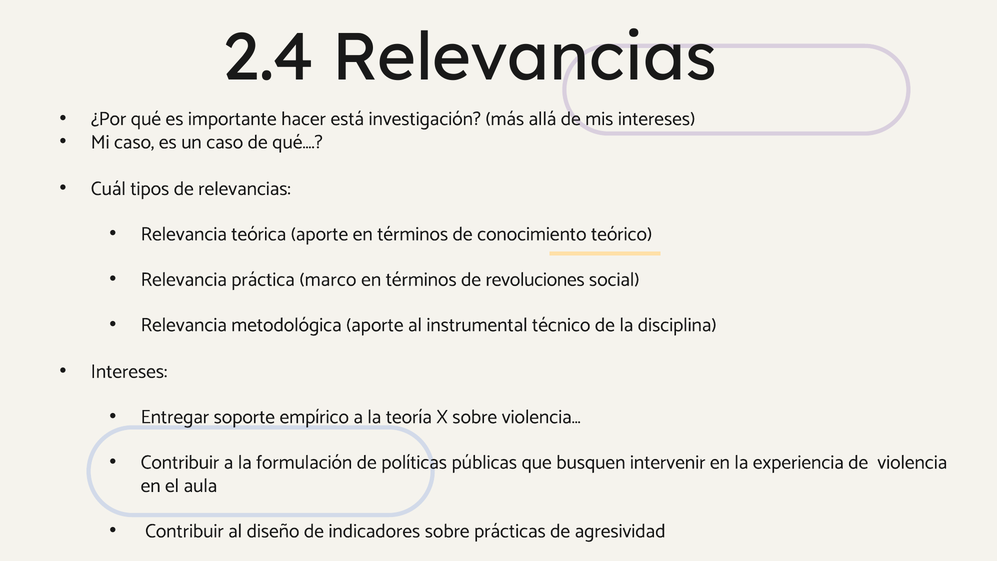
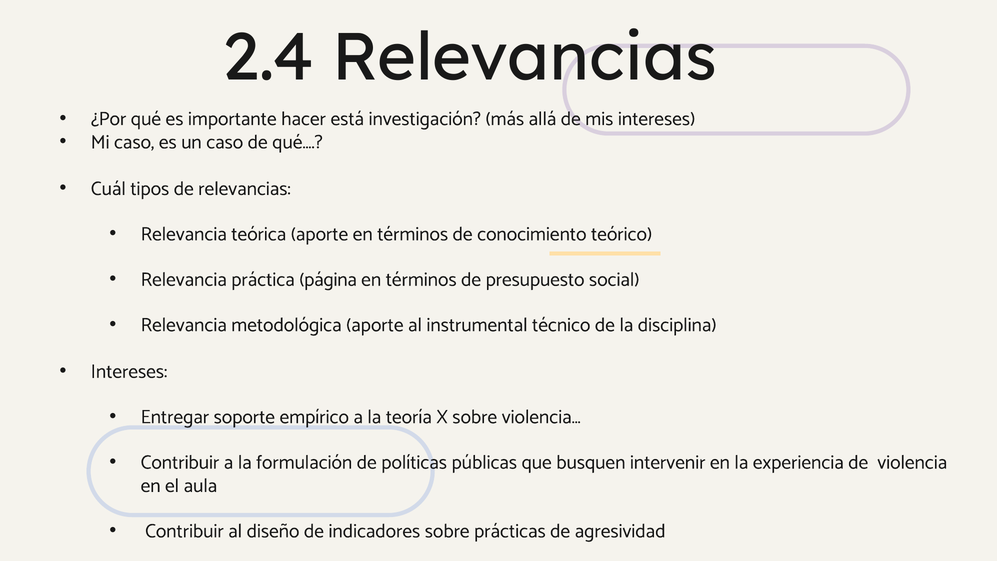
marco: marco -> página
revoluciones: revoluciones -> presupuesto
